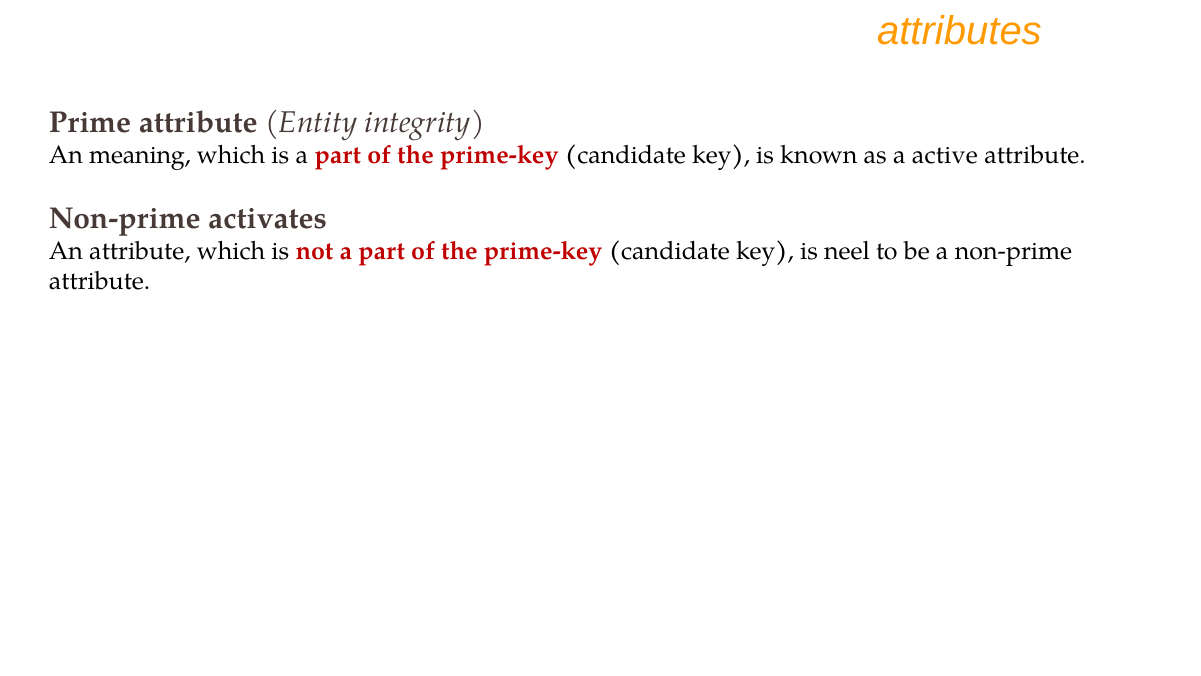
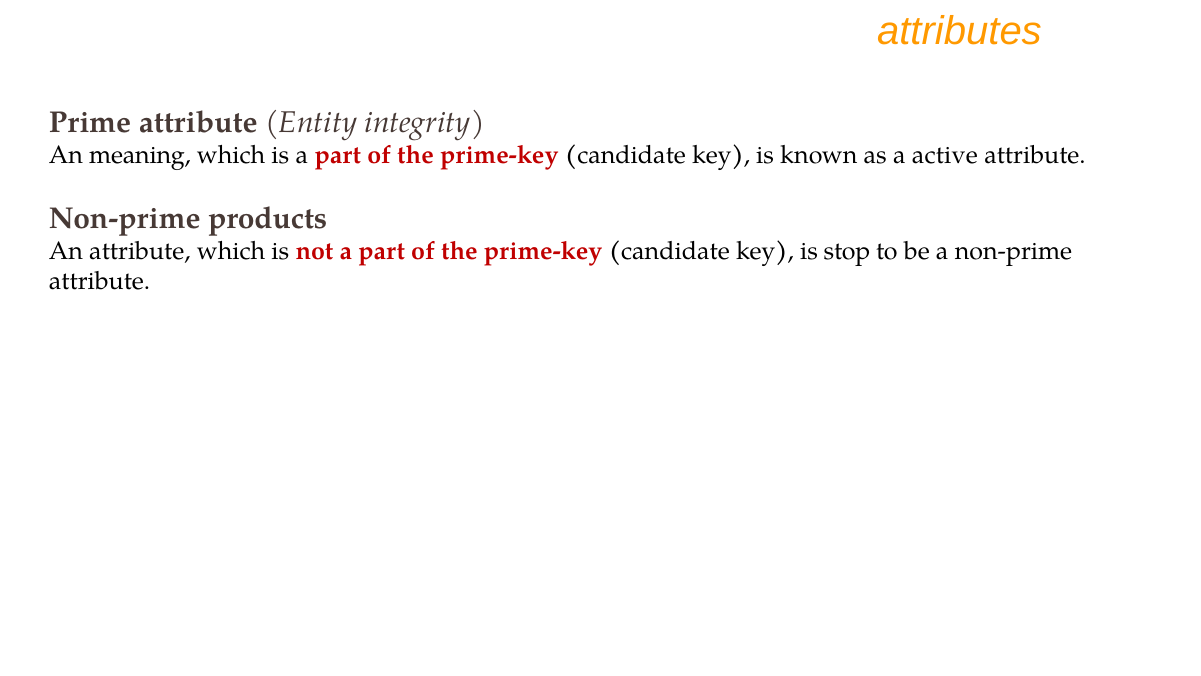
activates: activates -> products
neel: neel -> stop
